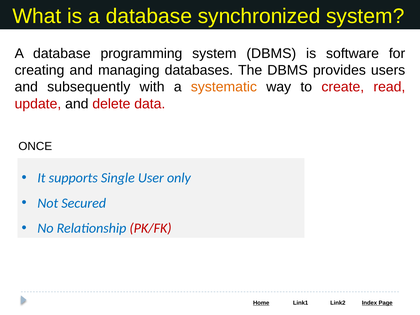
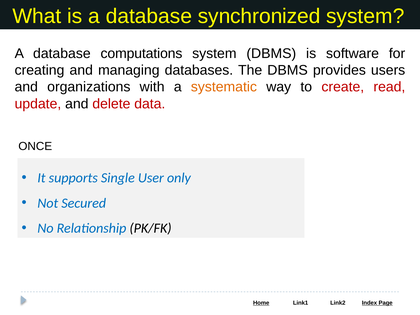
programming: programming -> computations
subsequently: subsequently -> organizations
PK/FK colour: red -> black
